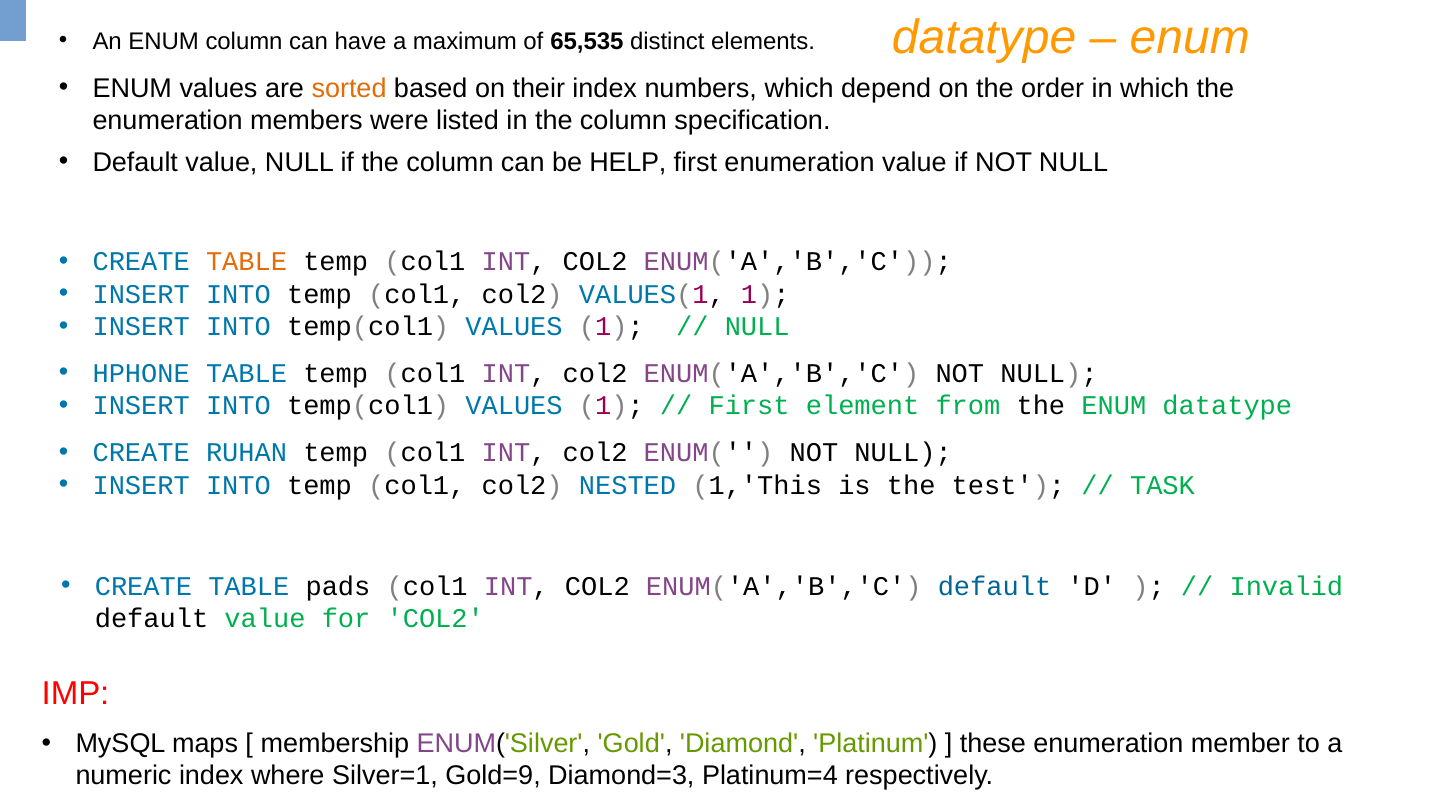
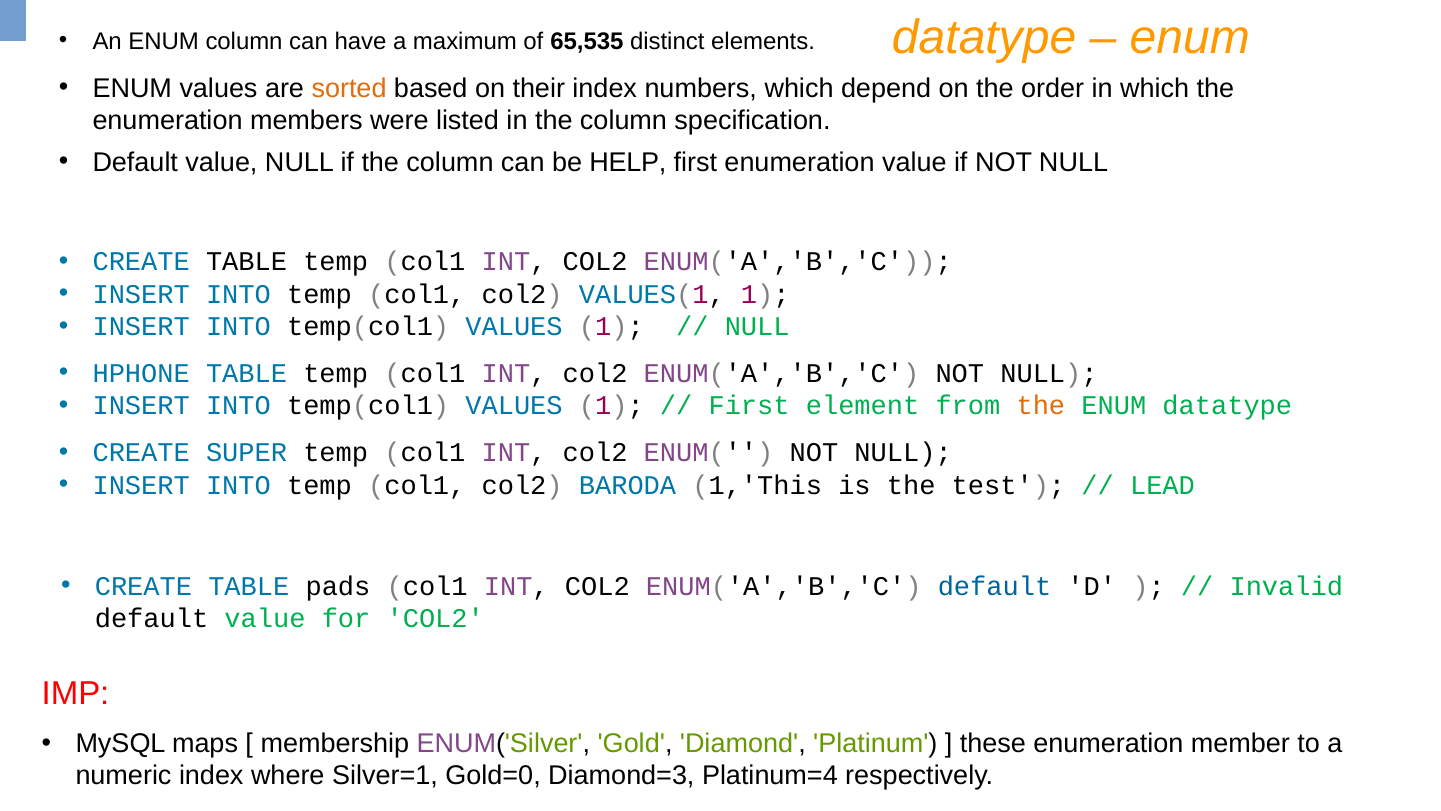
TABLE at (247, 262) colour: orange -> black
the at (1041, 406) colour: black -> orange
RUHAN: RUHAN -> SUPER
NESTED: NESTED -> BARODA
TASK: TASK -> LEAD
Gold=9: Gold=9 -> Gold=0
